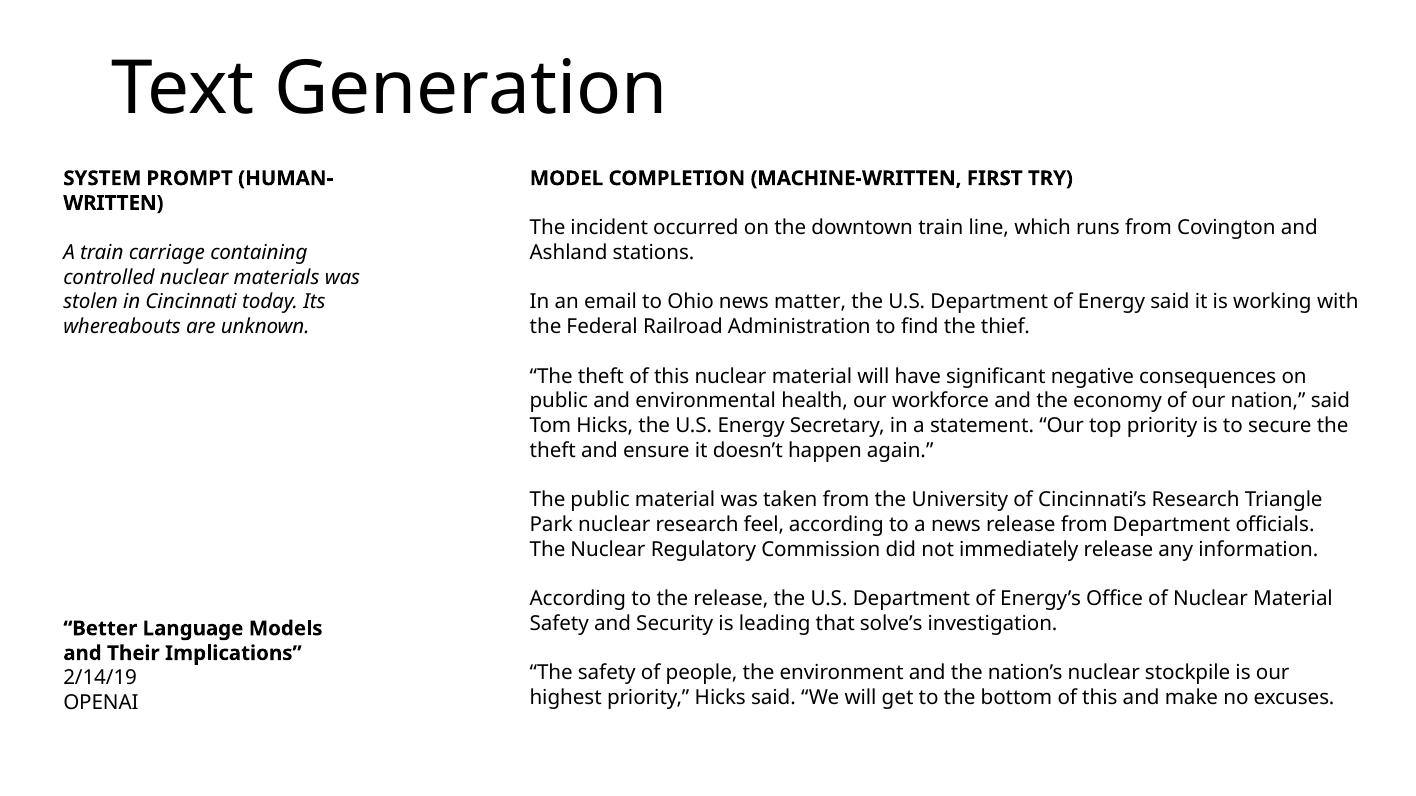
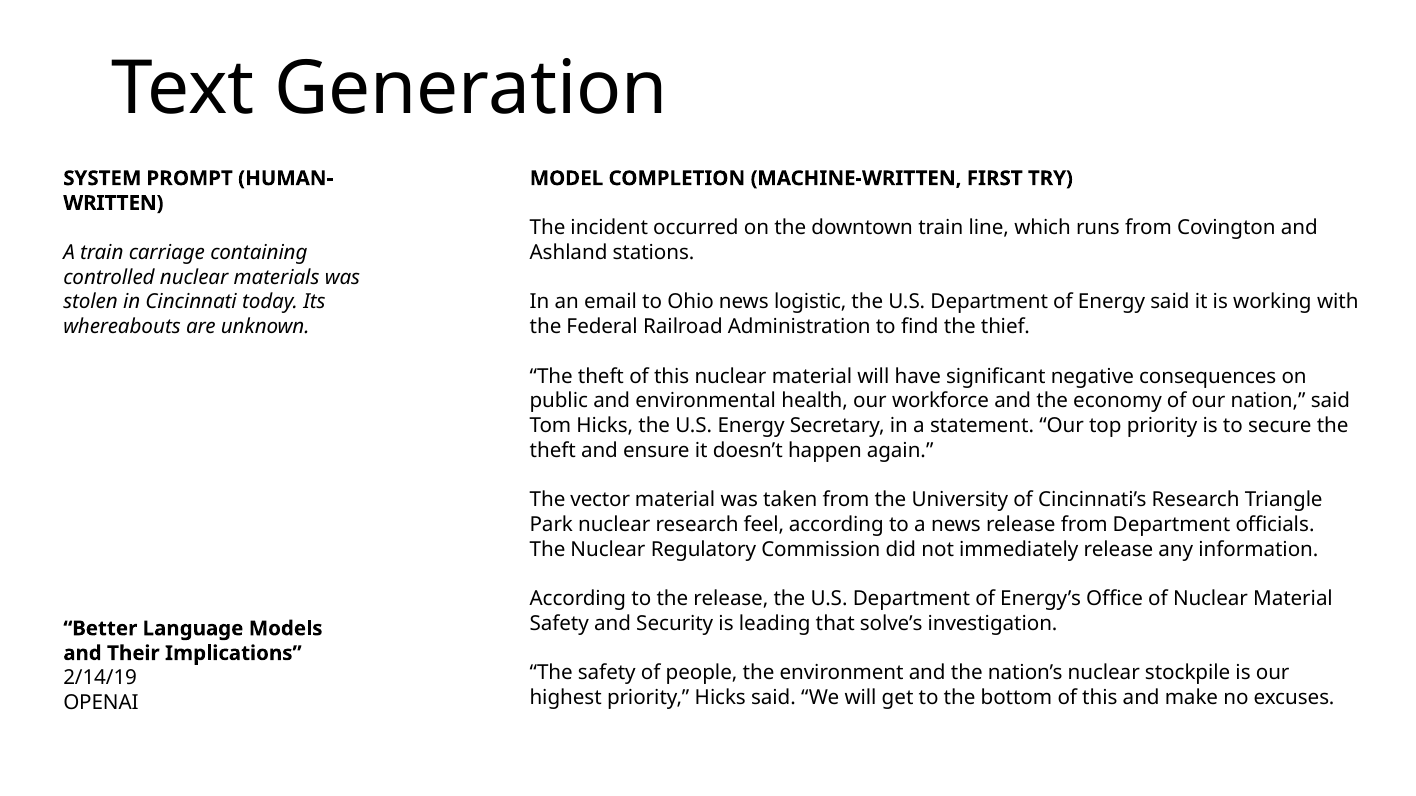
matter: matter -> logistic
The public: public -> vector
